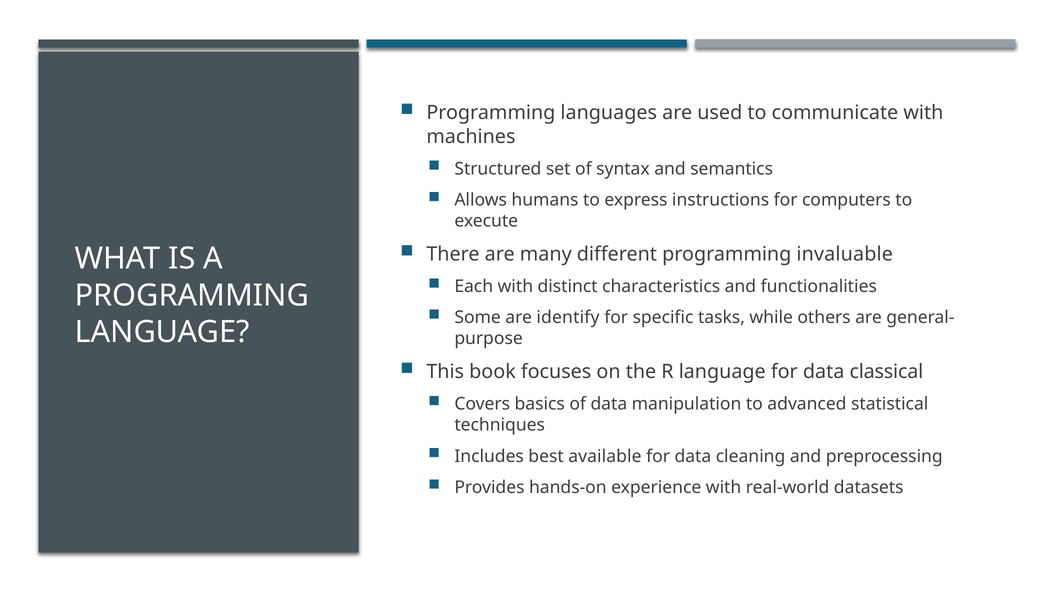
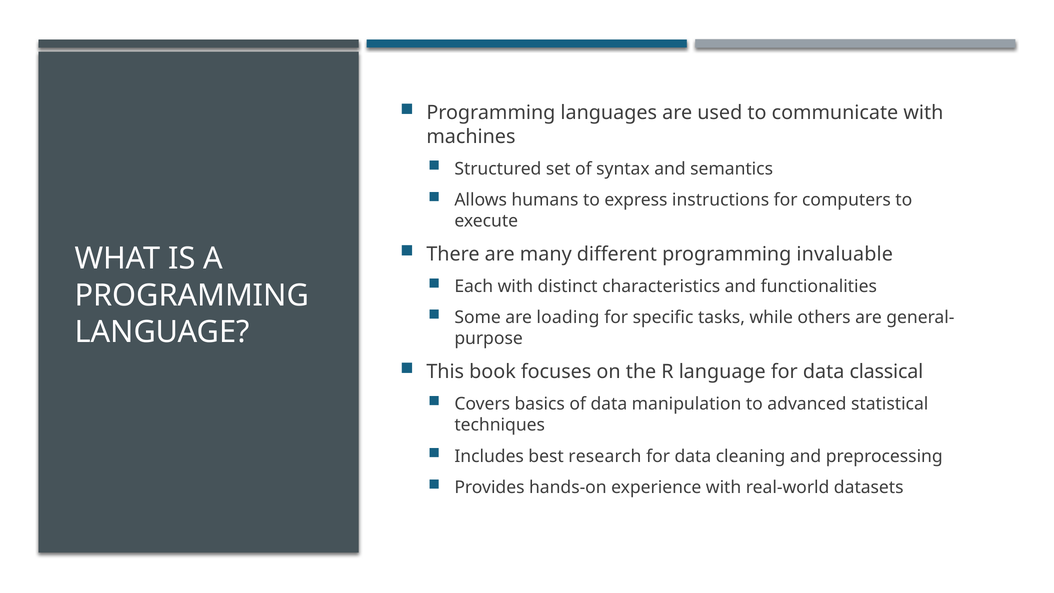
identify: identify -> loading
available: available -> research
